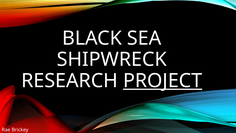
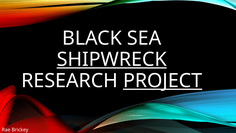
SHIPWRECK underline: none -> present
